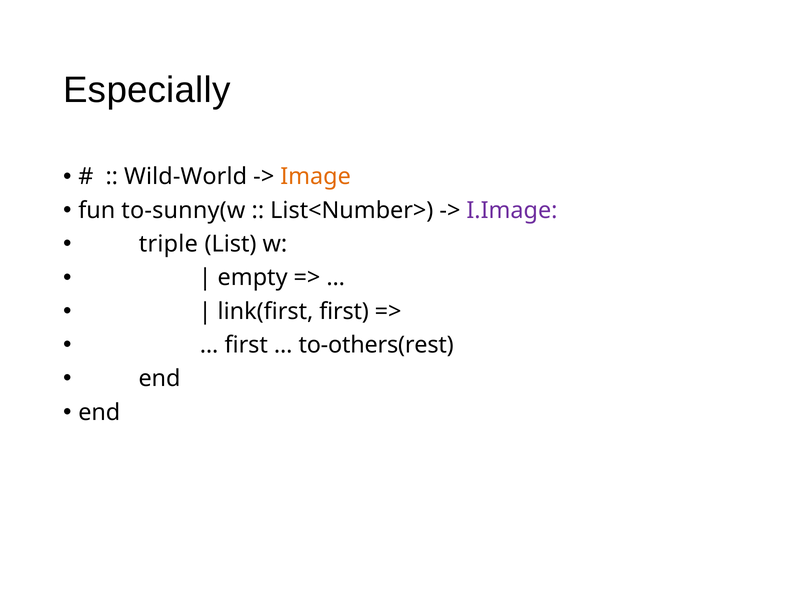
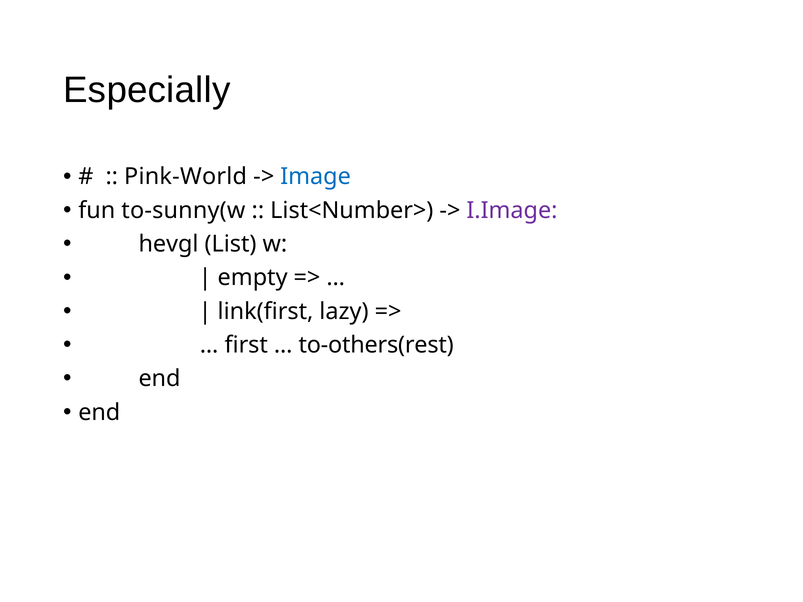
Wild-World: Wild-World -> Pink-World
Image colour: orange -> blue
triple: triple -> hevgl
link(first first: first -> lazy
